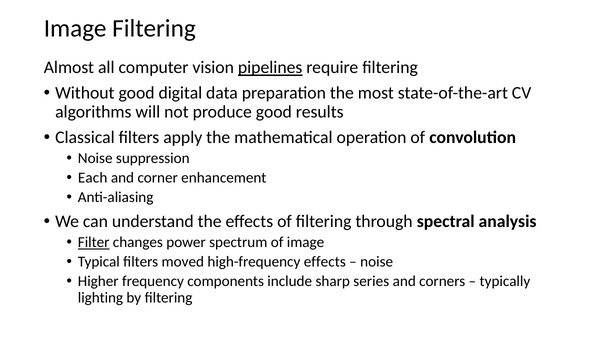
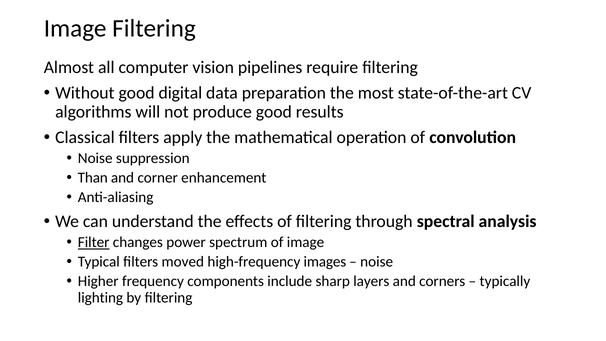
pipelines underline: present -> none
Each: Each -> Than
high-frequency effects: effects -> images
series: series -> layers
